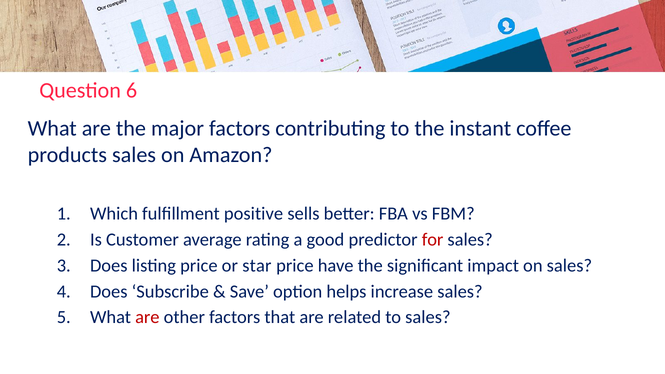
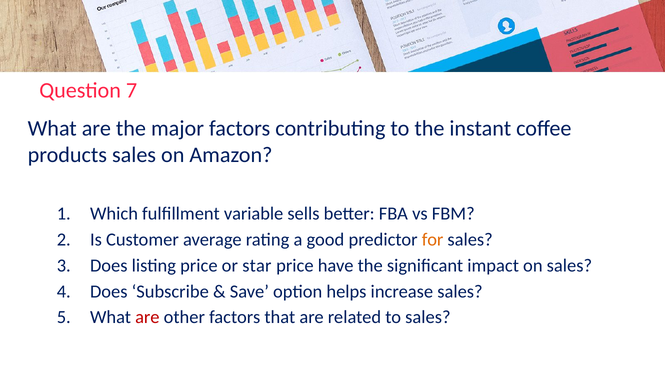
6: 6 -> 7
positive: positive -> variable
for colour: red -> orange
